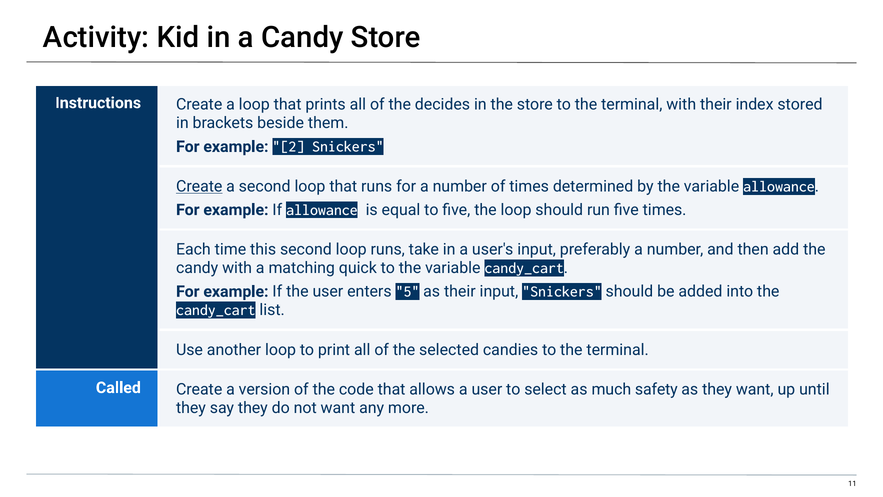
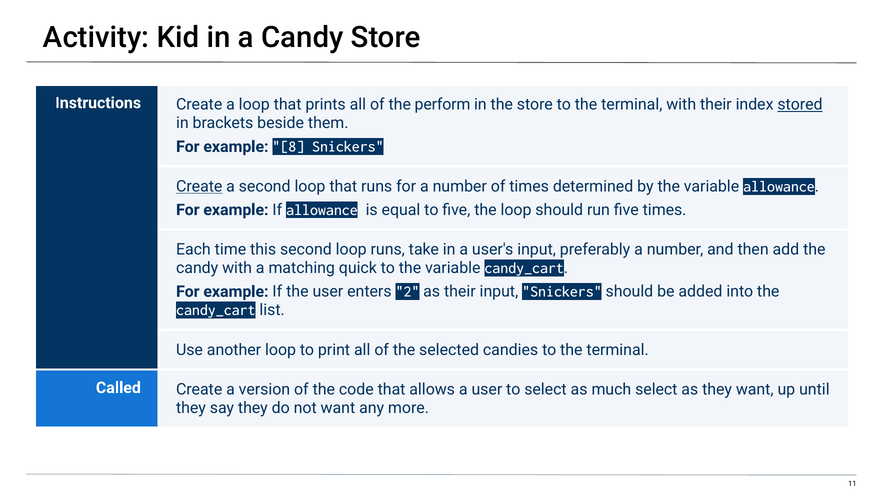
decides: decides -> perform
stored underline: none -> present
2: 2 -> 8
5: 5 -> 2
much safety: safety -> select
